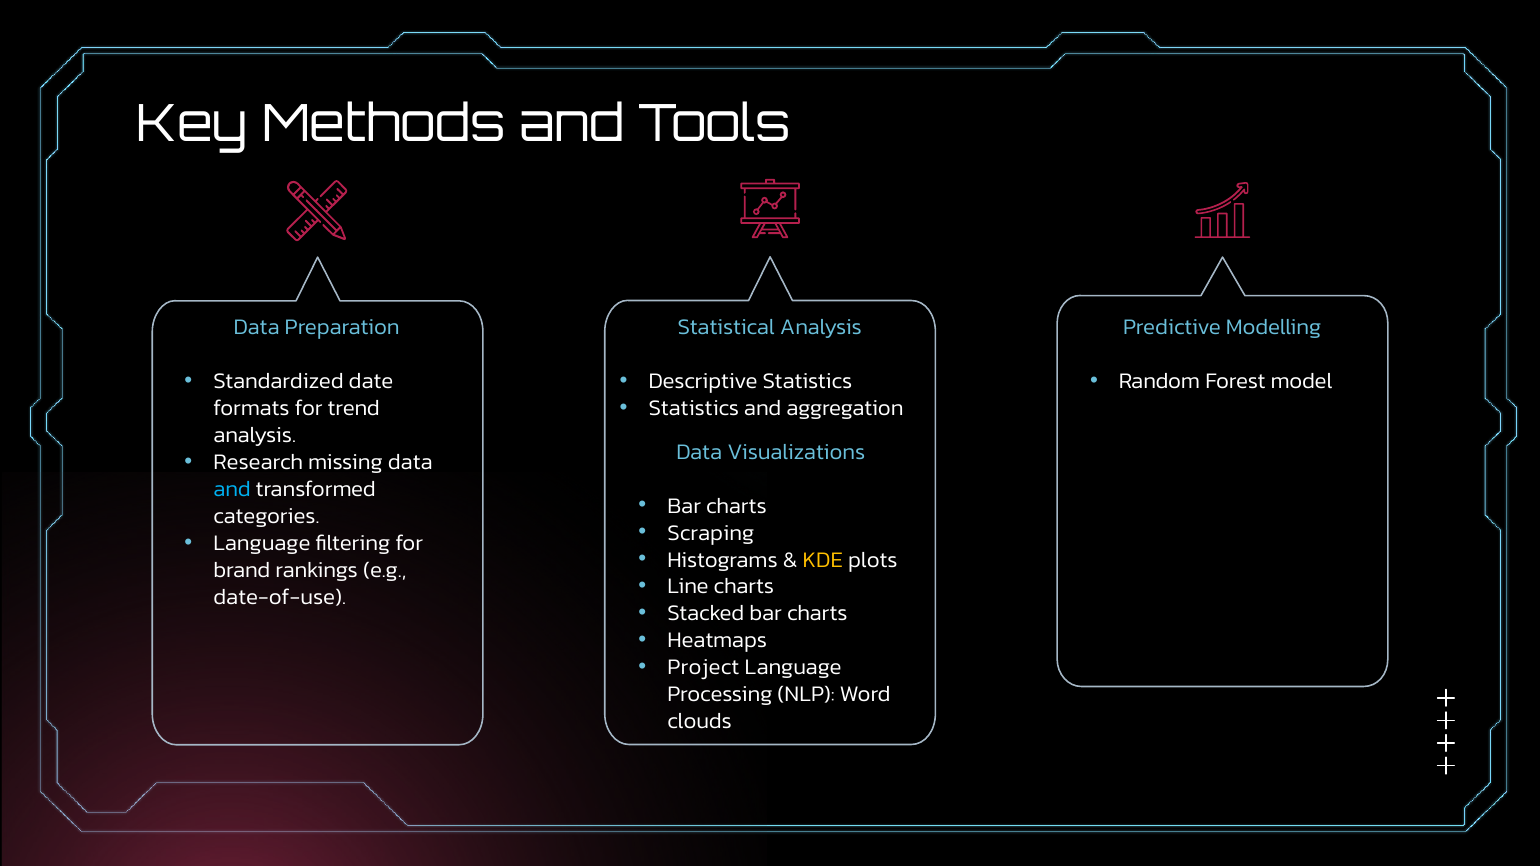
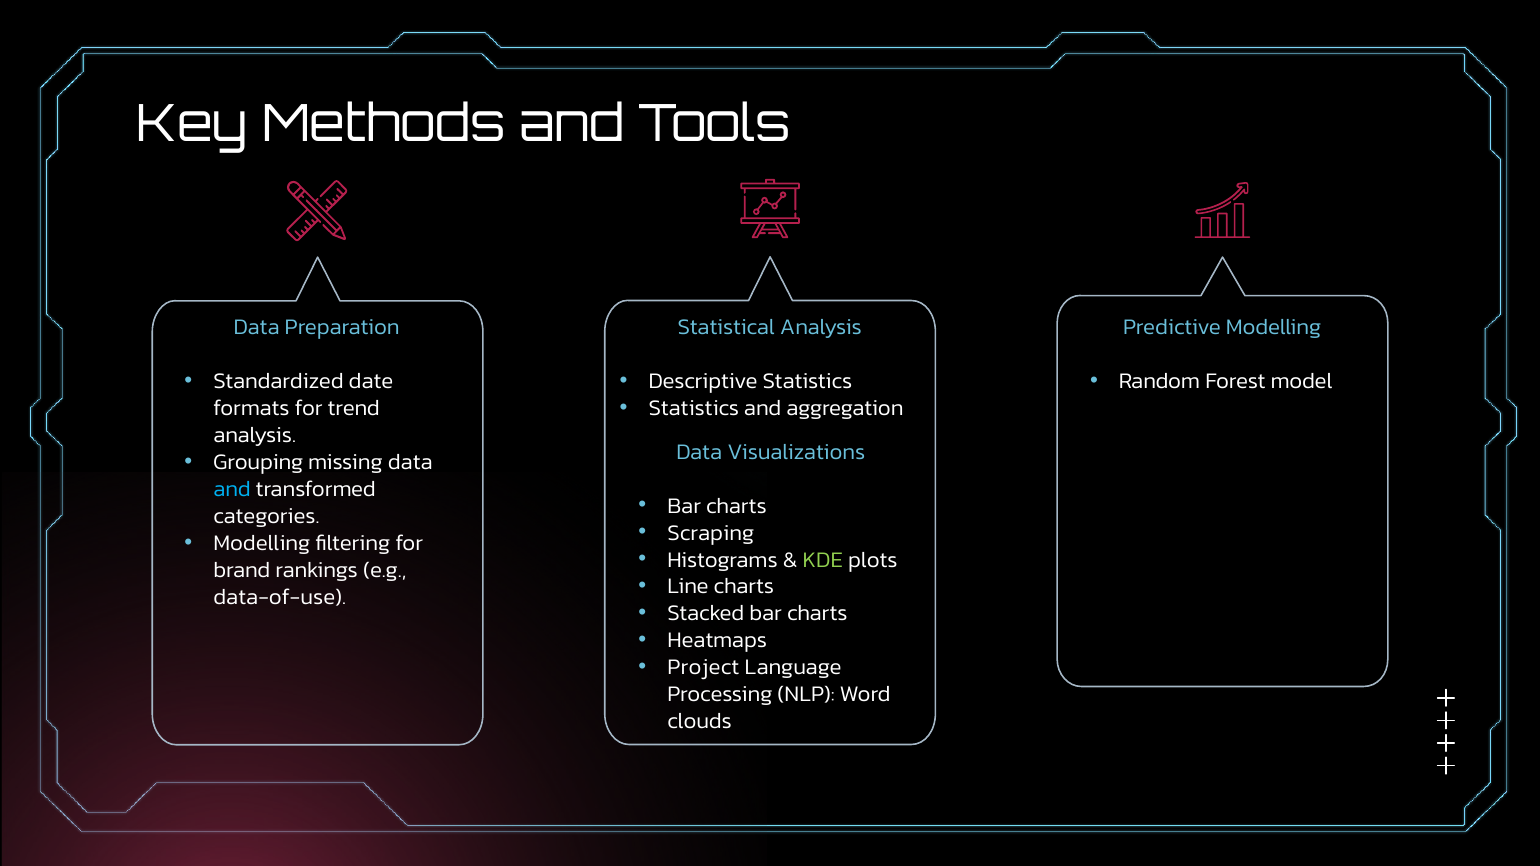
Research: Research -> Grouping
Language at (262, 543): Language -> Modelling
KDE colour: yellow -> light green
date-of-use: date-of-use -> data-of-use
